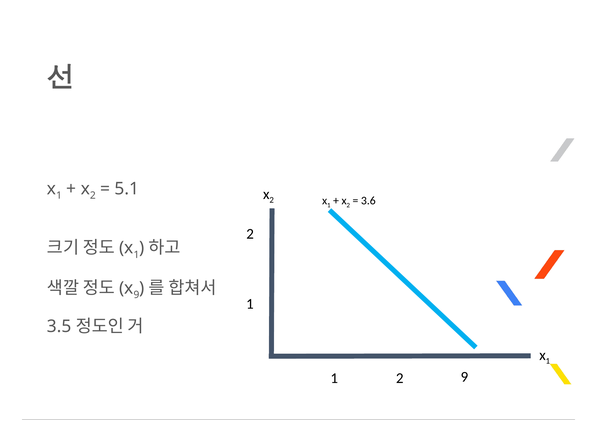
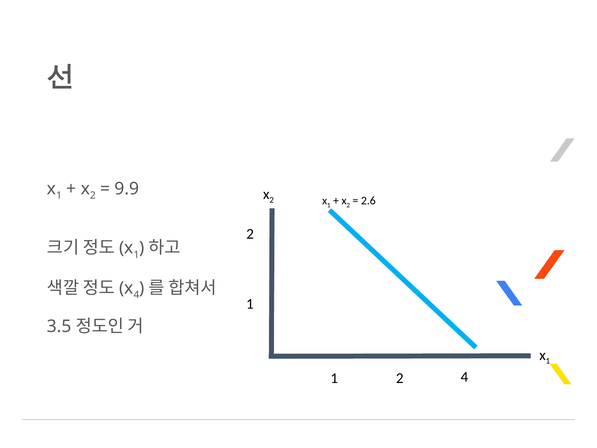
5.1: 5.1 -> 9.9
3.6: 3.6 -> 2.6
9 at (136, 295): 9 -> 4
2 9: 9 -> 4
